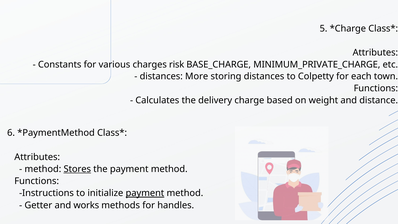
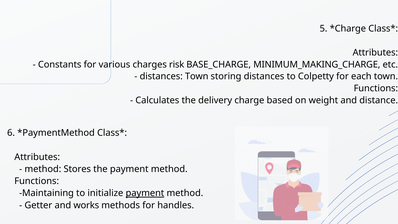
MINIMUM_PRIVATE_CHARGE: MINIMUM_PRIVATE_CHARGE -> MINIMUM_MAKING_CHARGE
distances More: More -> Town
Stores underline: present -> none
Instructions: Instructions -> Maintaining
